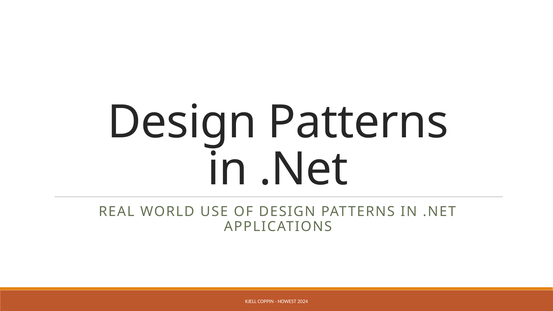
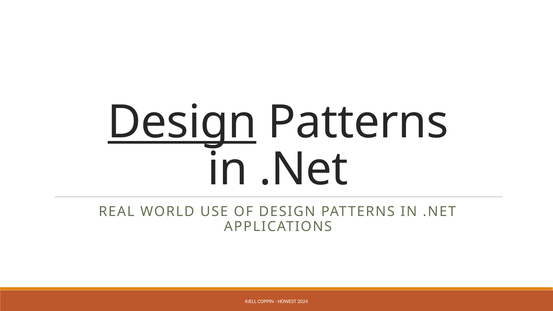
Design at (182, 122) underline: none -> present
